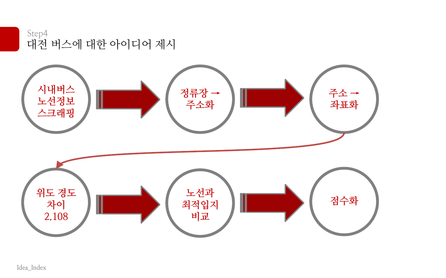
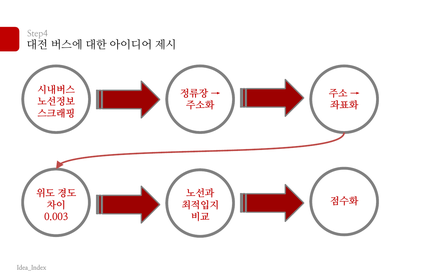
2.108: 2.108 -> 0.003
